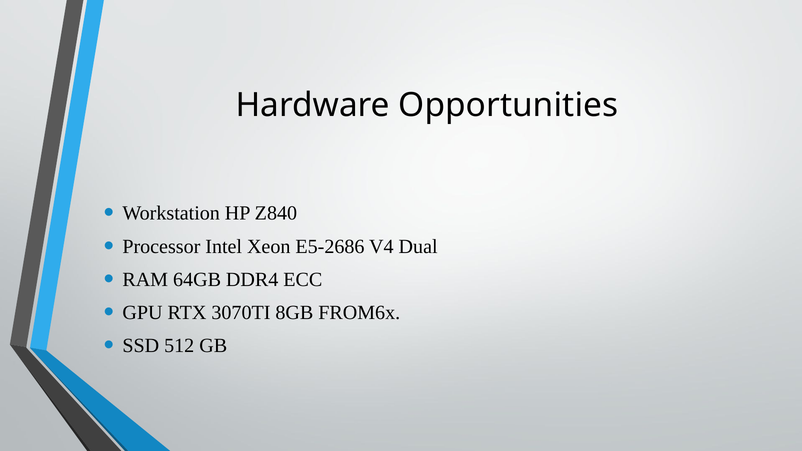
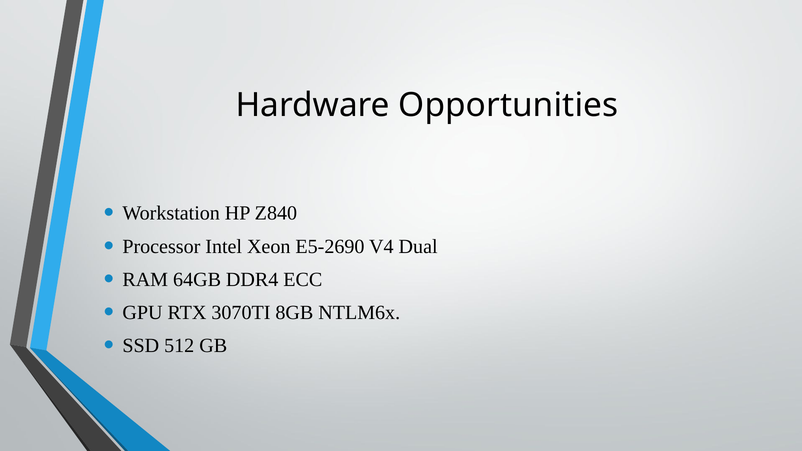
E5-2686: E5-2686 -> E5-2690
FROM6x: FROM6x -> NTLM6x
